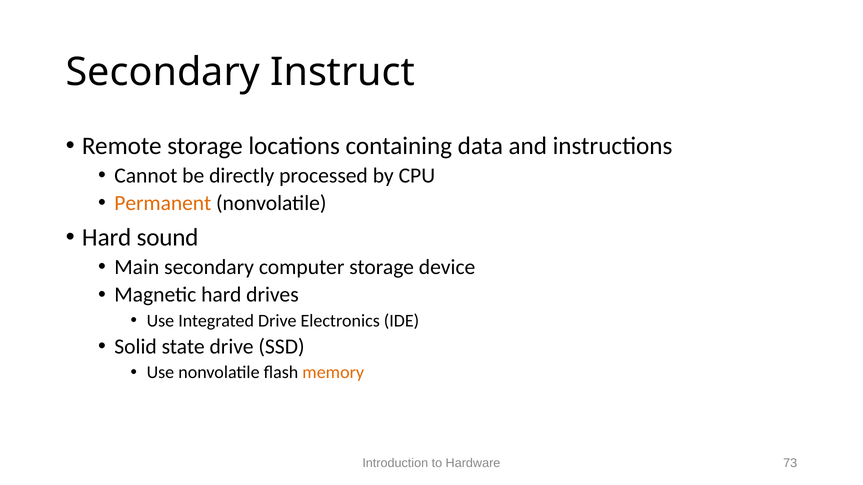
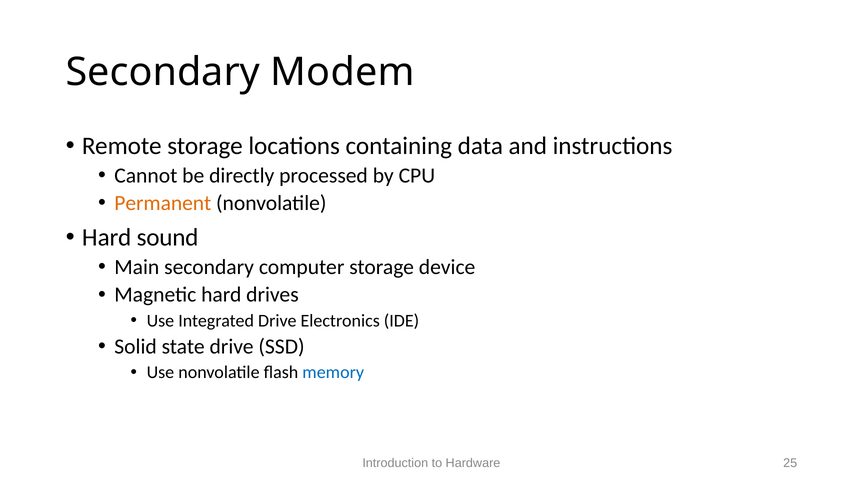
Instruct: Instruct -> Modem
memory colour: orange -> blue
73: 73 -> 25
